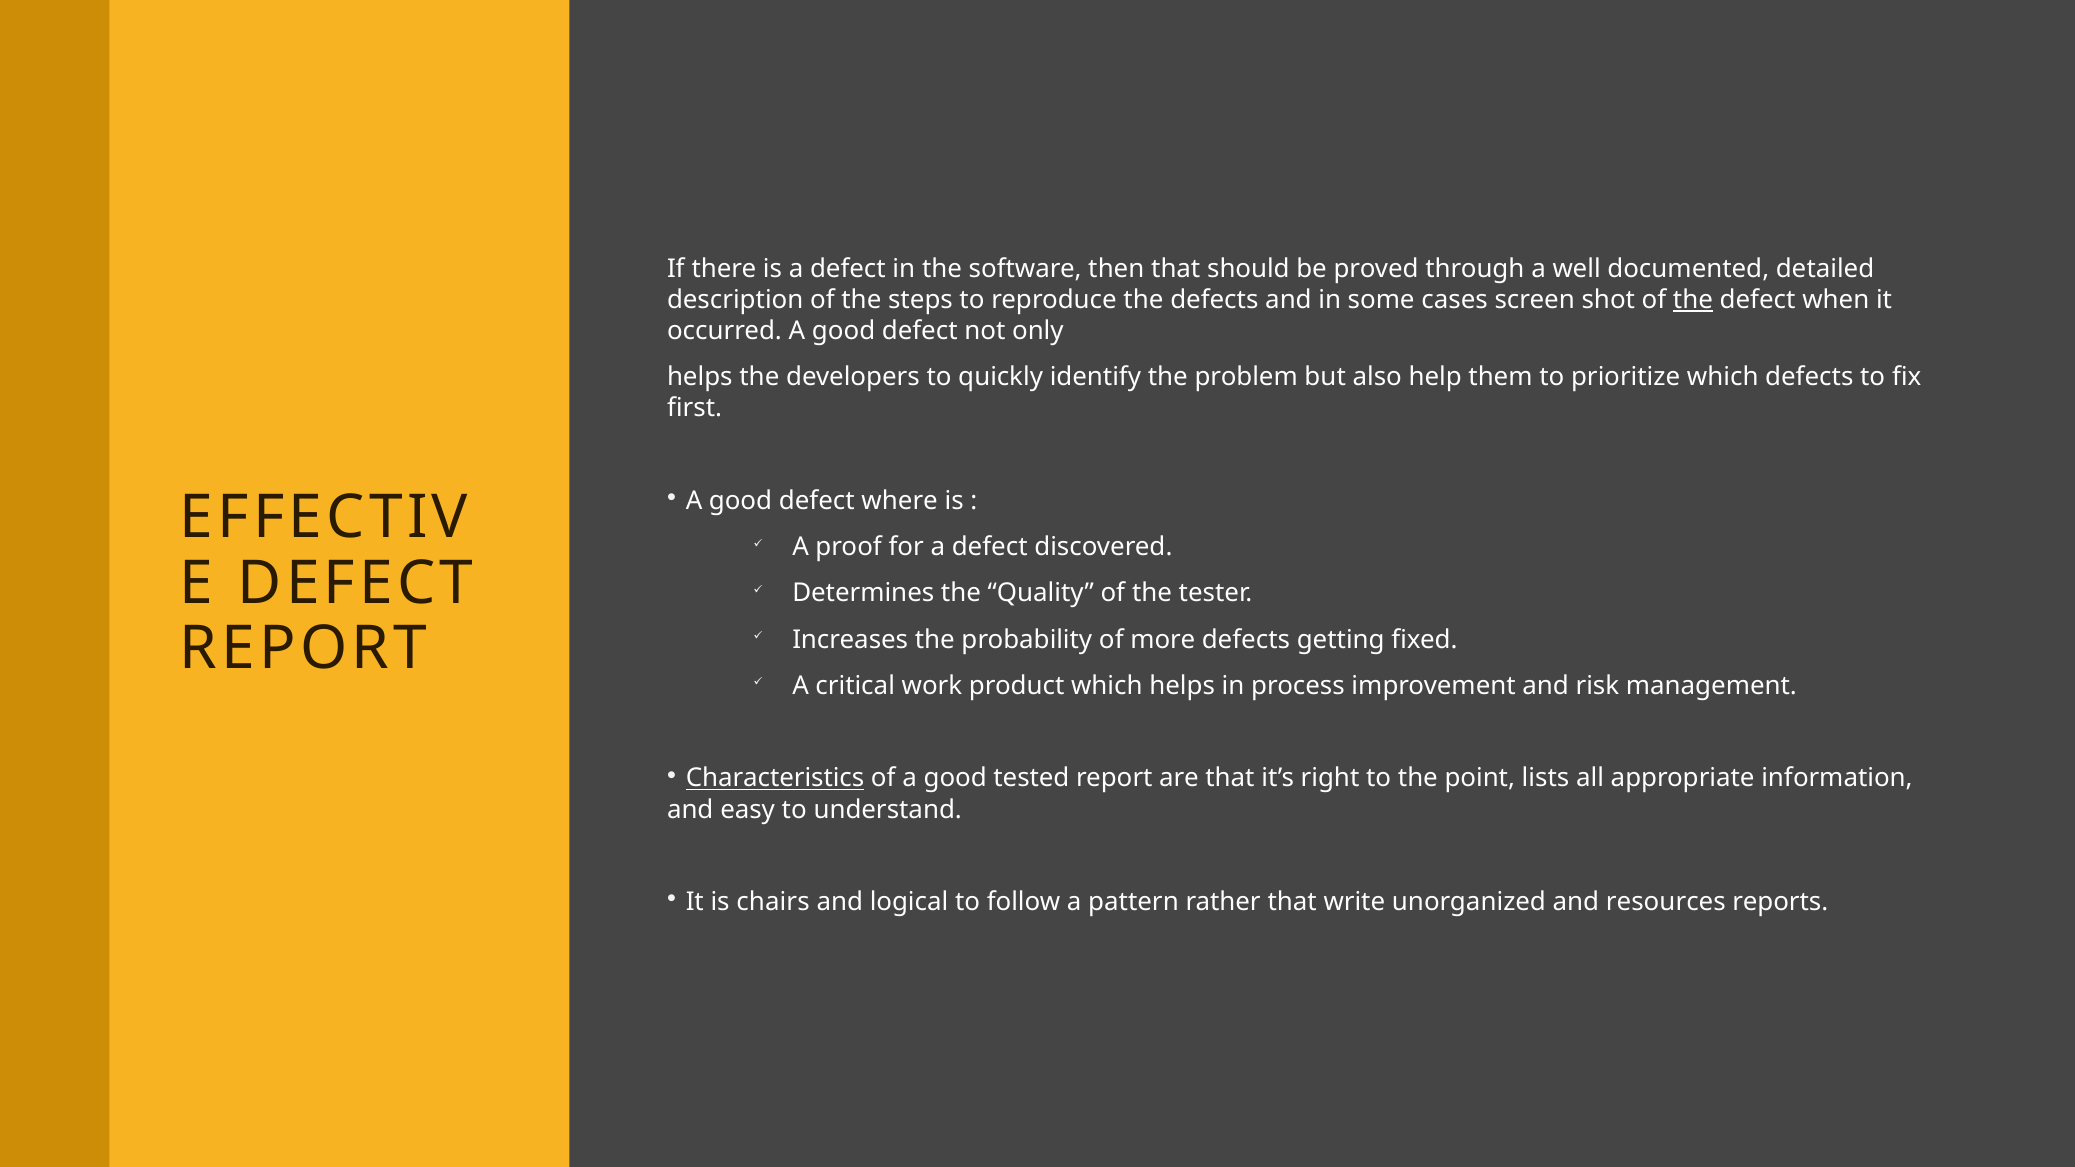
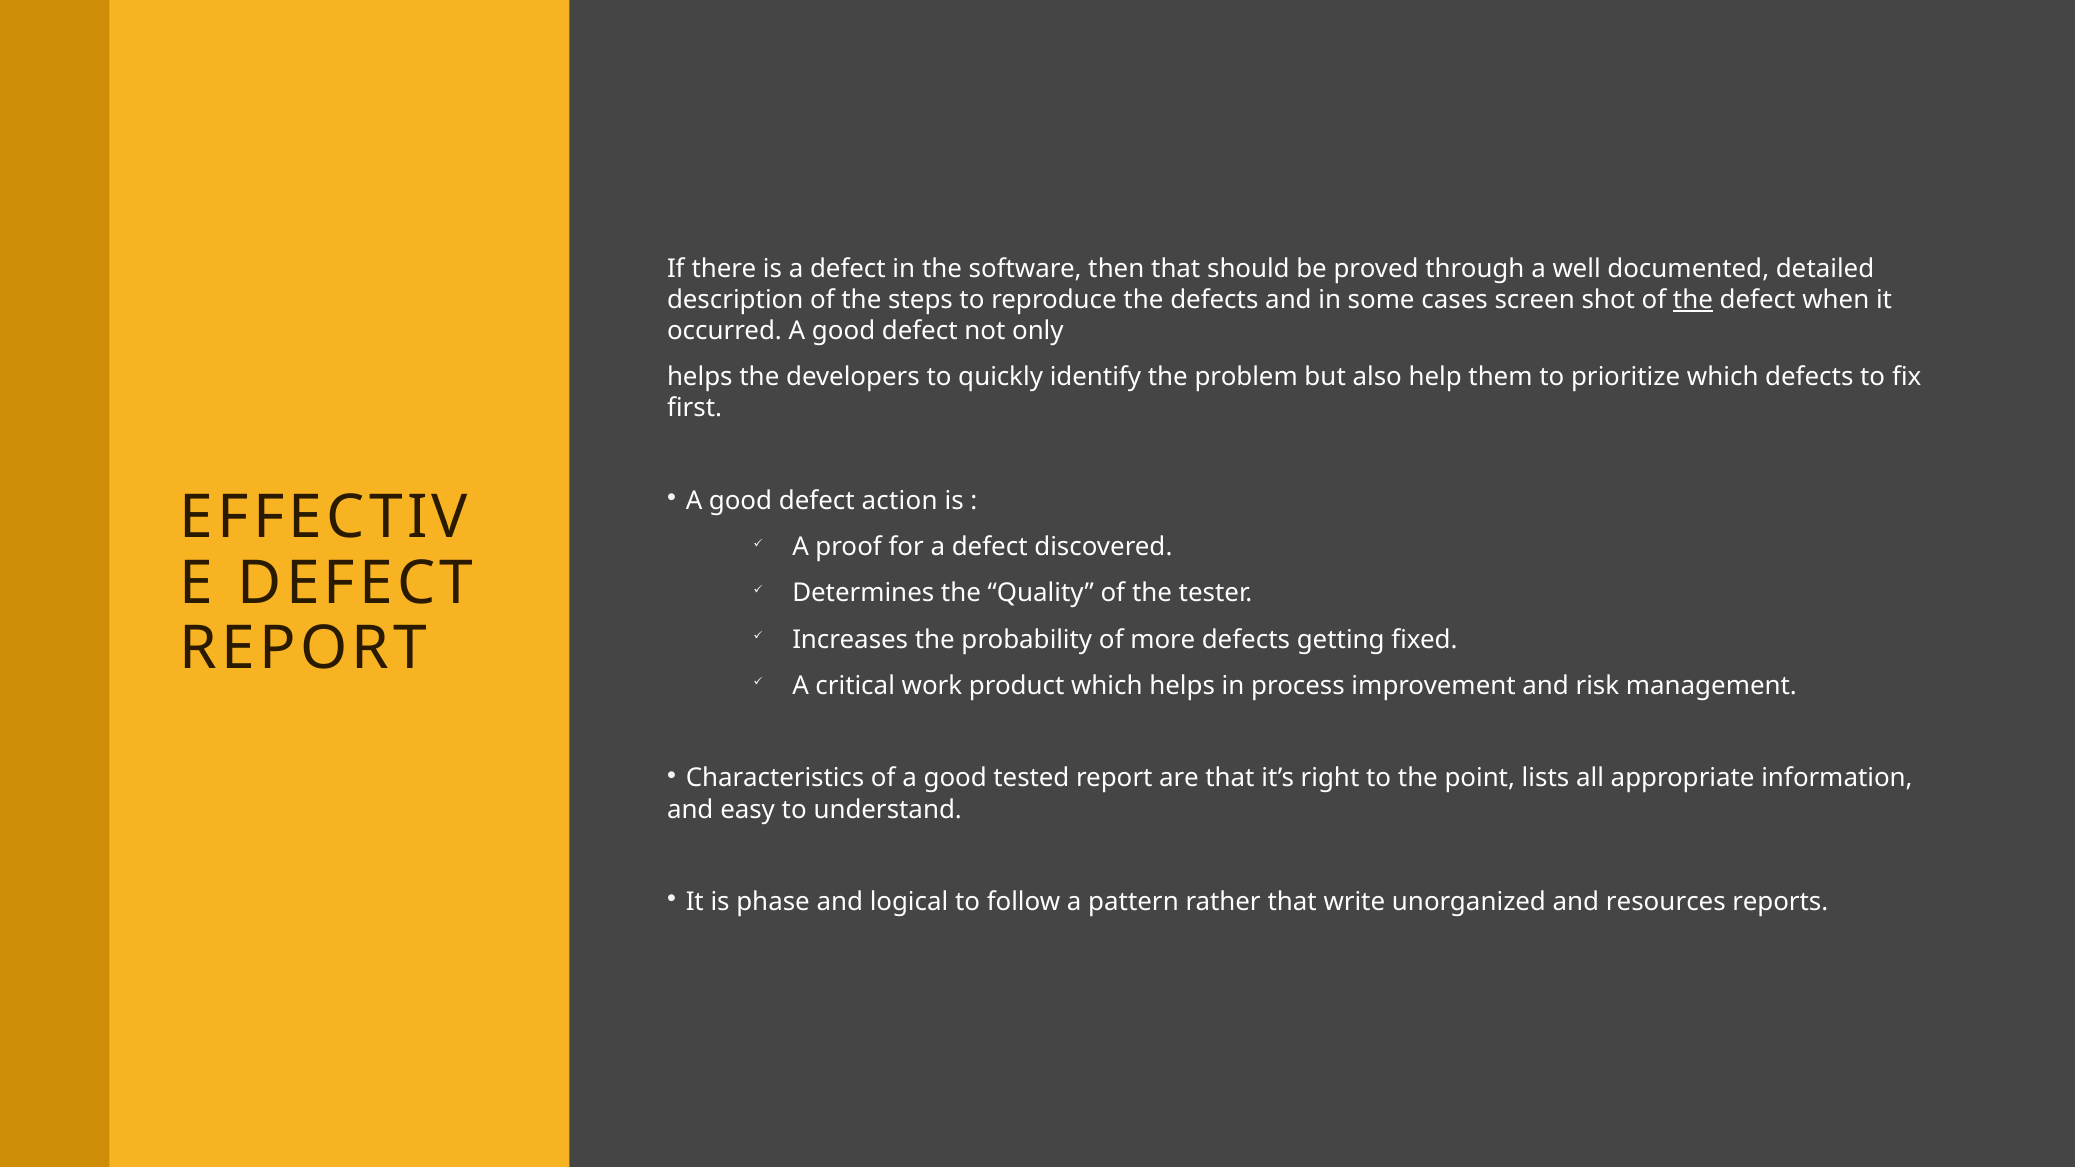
where: where -> action
Characteristics underline: present -> none
chairs: chairs -> phase
